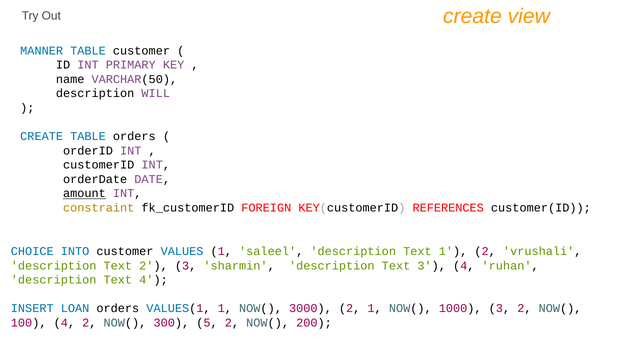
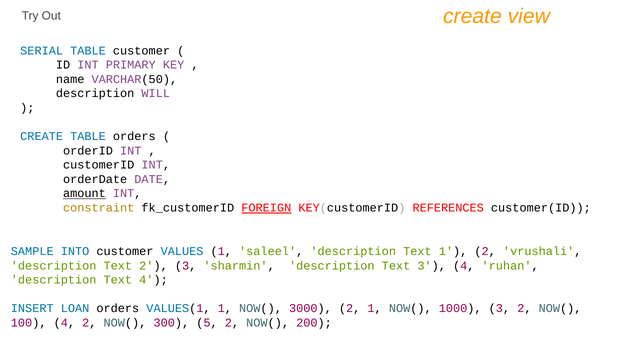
MANNER: MANNER -> SERIAL
FOREIGN underline: none -> present
CHOICE: CHOICE -> SAMPLE
